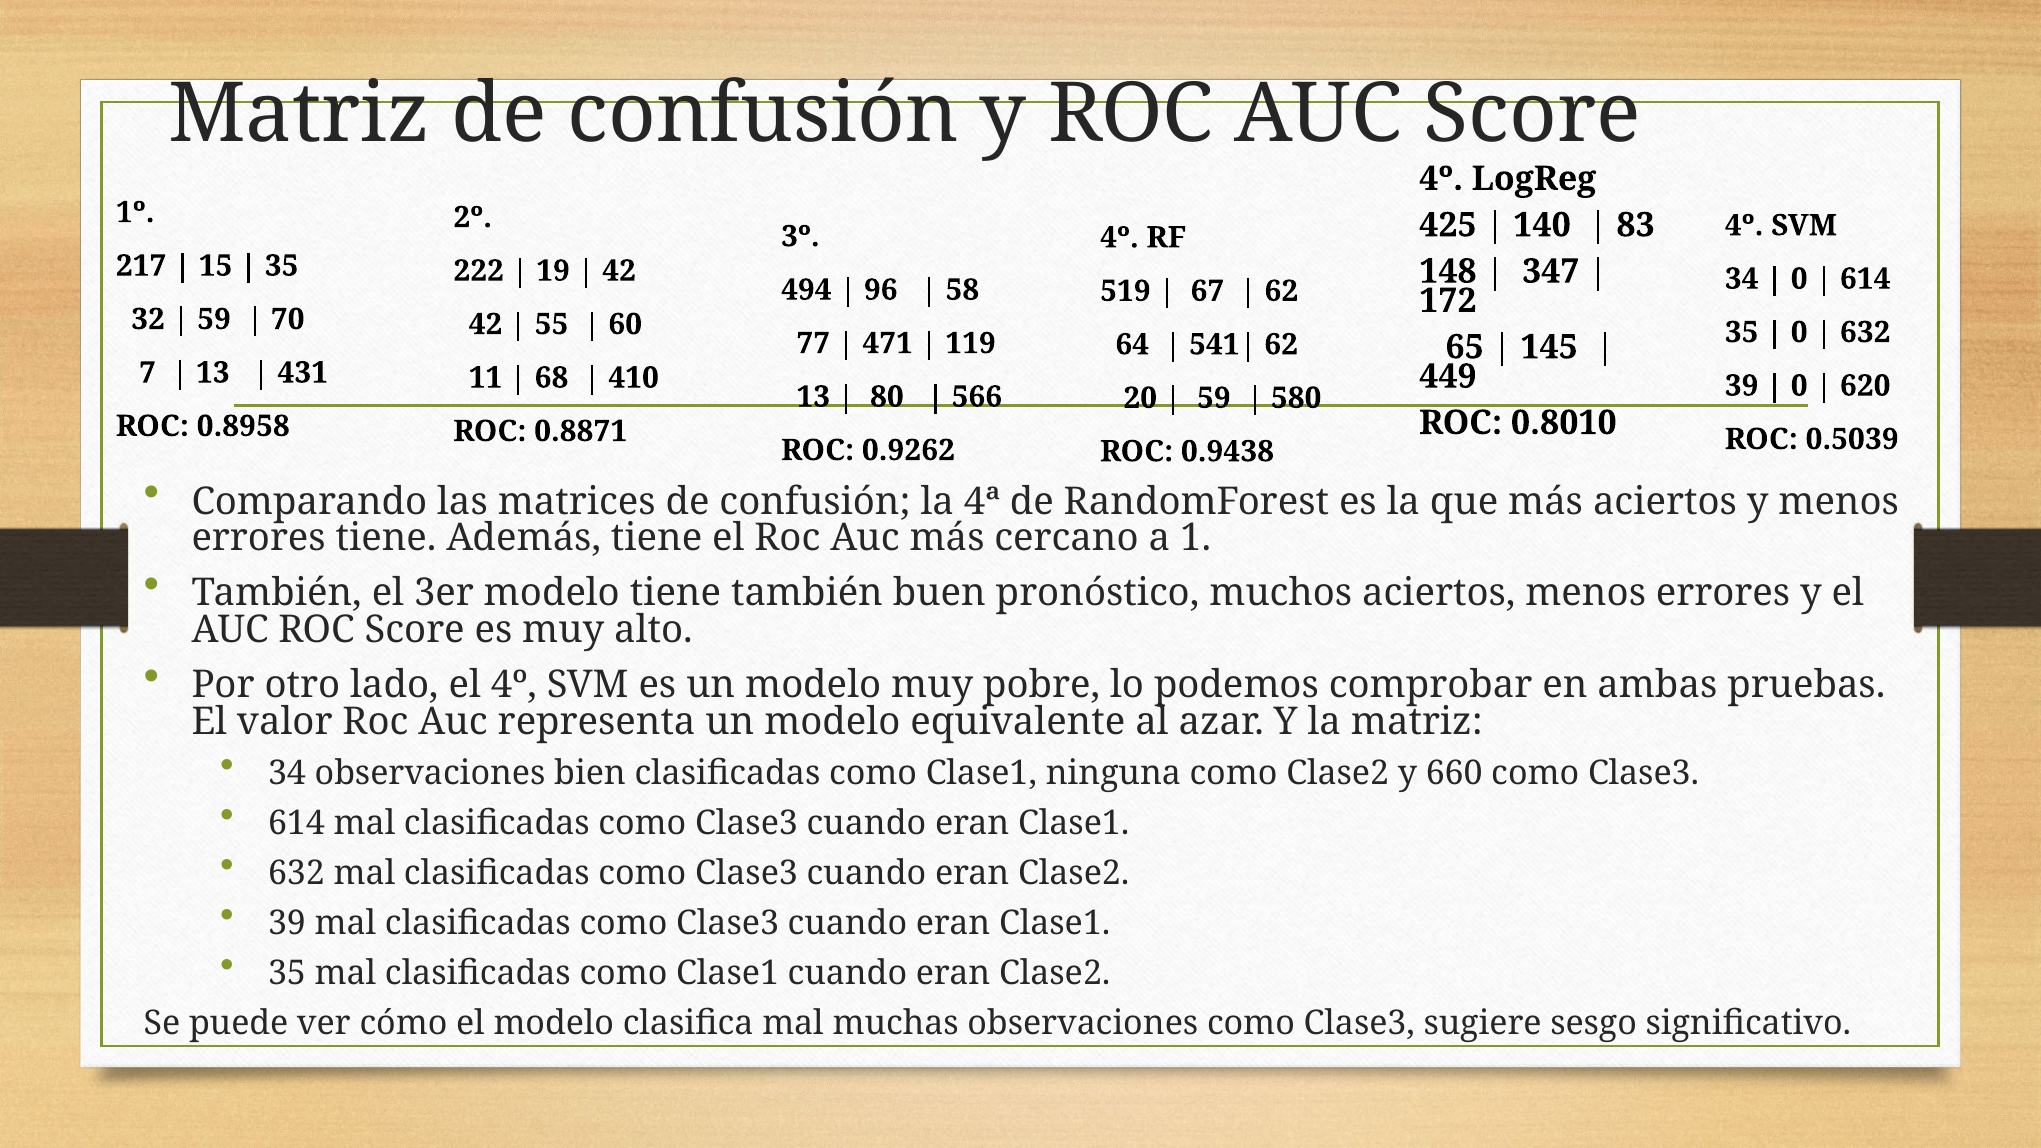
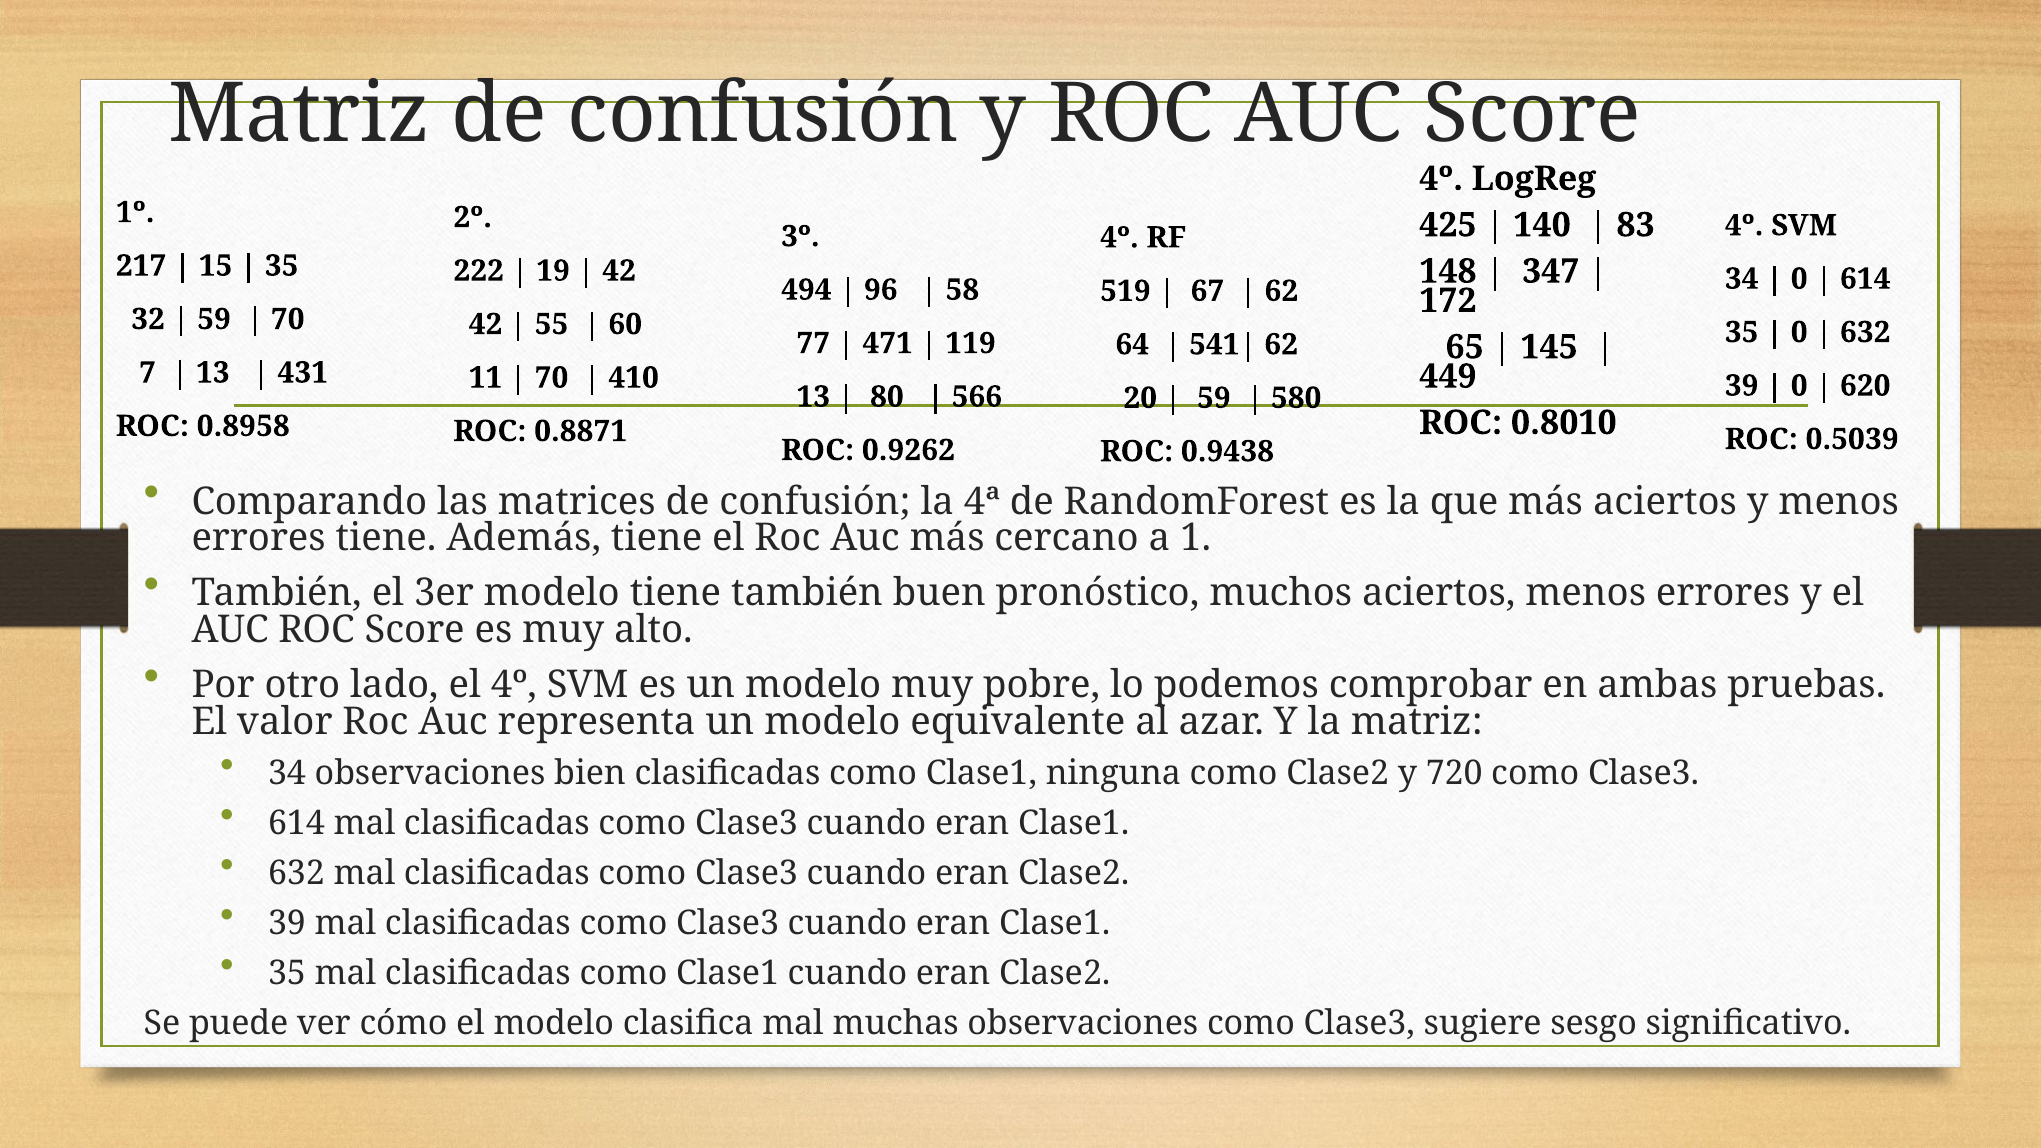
68 at (552, 378): 68 -> 70
660: 660 -> 720
